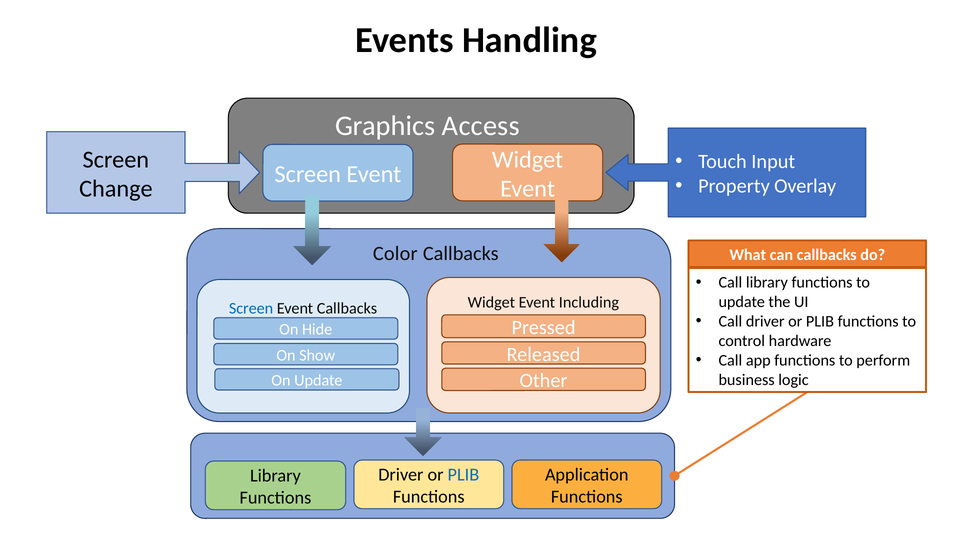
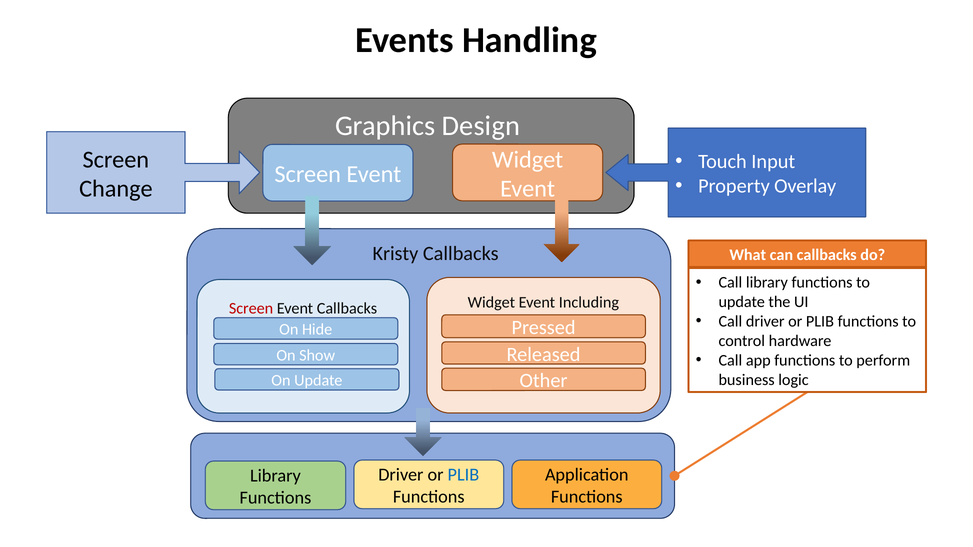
Access: Access -> Design
Color: Color -> Kristy
Screen at (251, 309) colour: blue -> red
